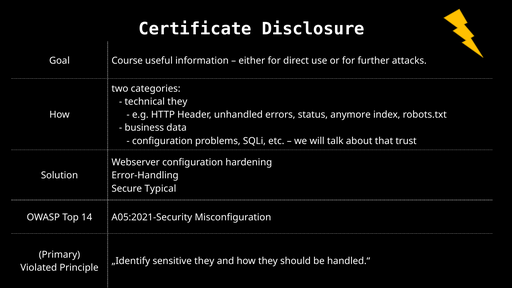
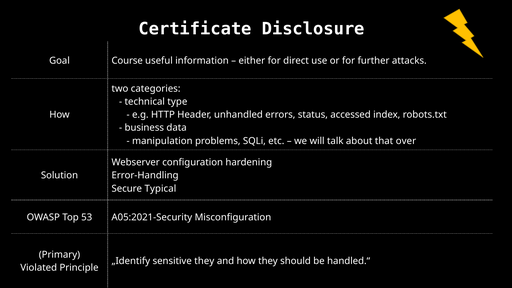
technical they: they -> type
anymore: anymore -> accessed
configuration at (162, 141): configuration -> manipulation
trust: trust -> over
14: 14 -> 53
